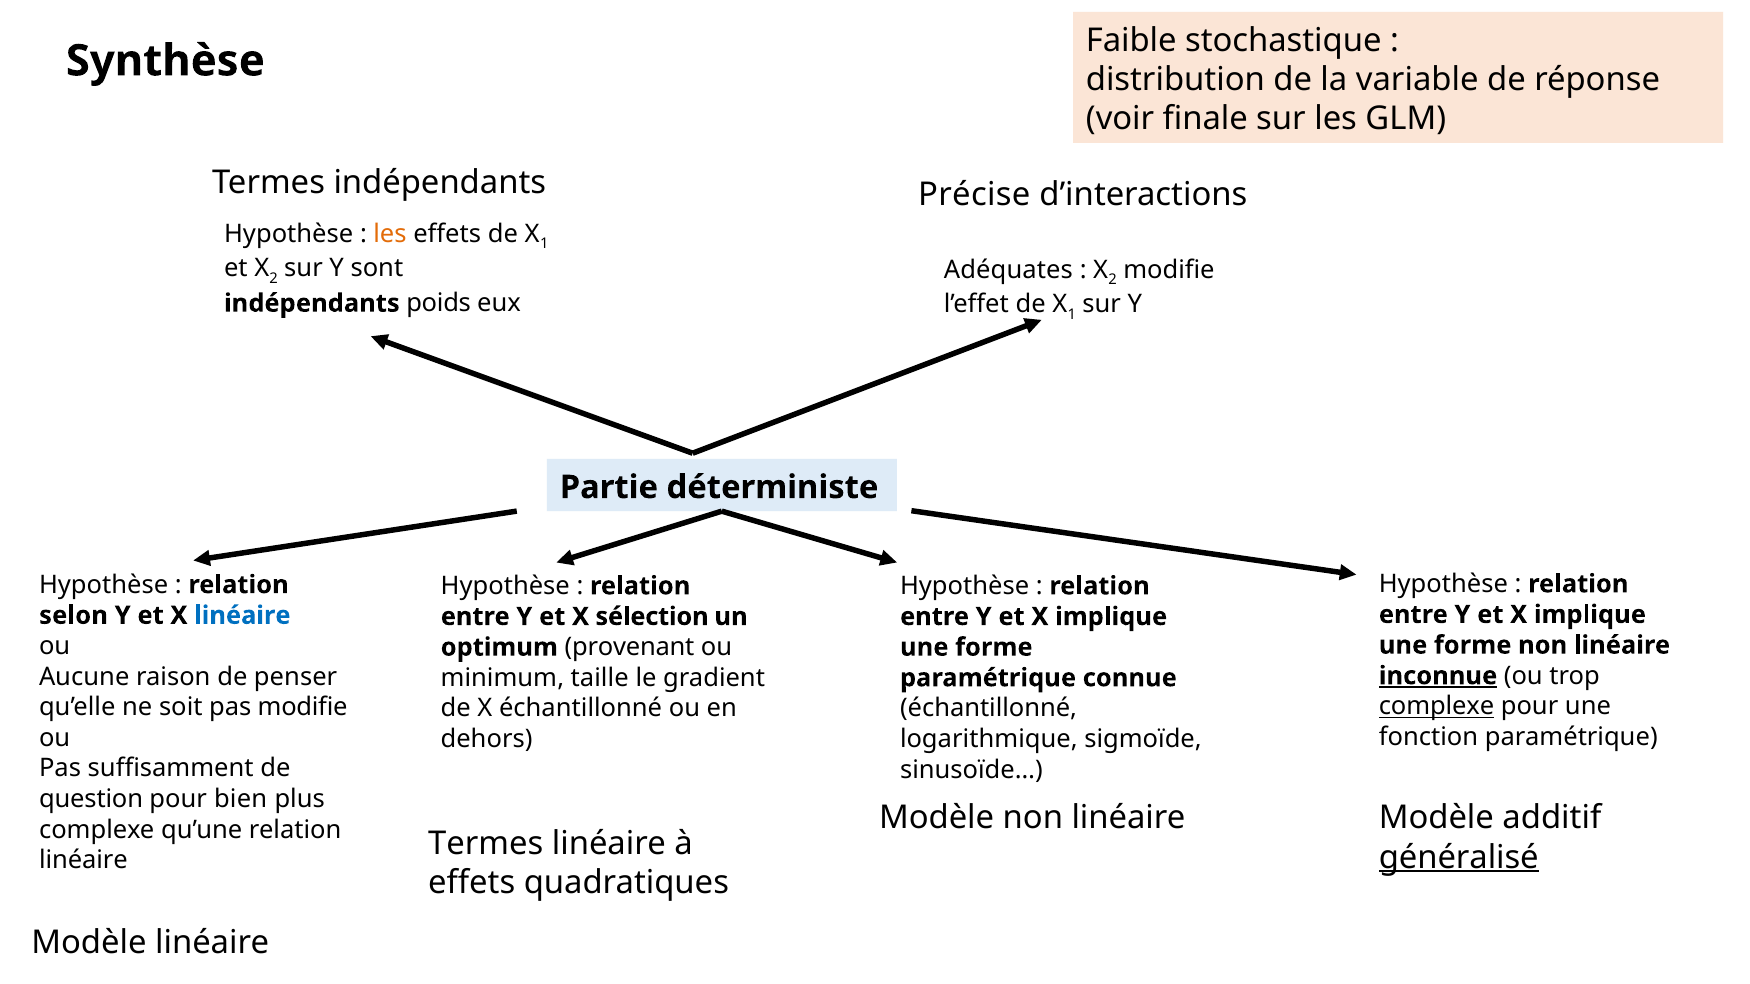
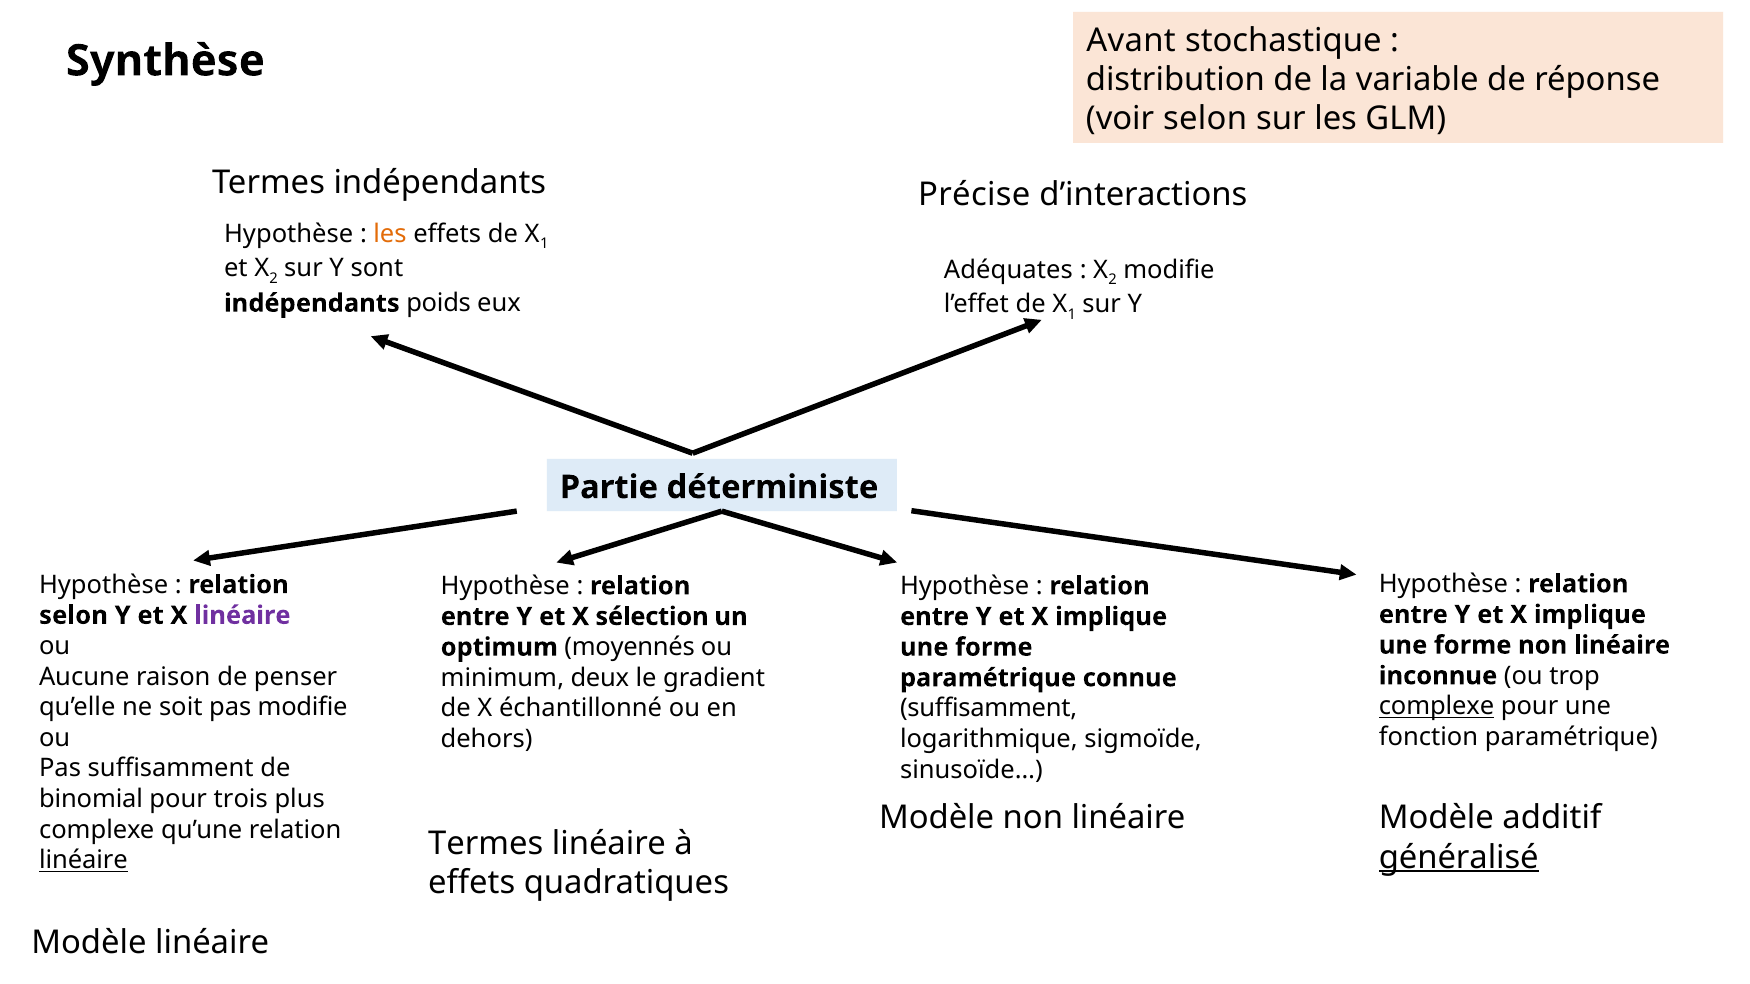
Faible: Faible -> Avant
voir finale: finale -> selon
linéaire at (242, 616) colour: blue -> purple
provenant: provenant -> moyennés
taille: taille -> deux
inconnue underline: present -> none
échantillonné at (989, 709): échantillonné -> suffisamment
question: question -> binomial
bien: bien -> trois
linéaire at (83, 861) underline: none -> present
